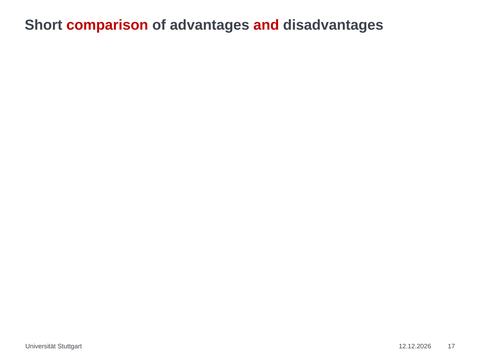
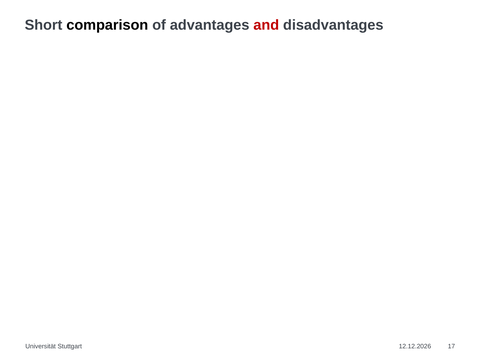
comparison colour: red -> black
